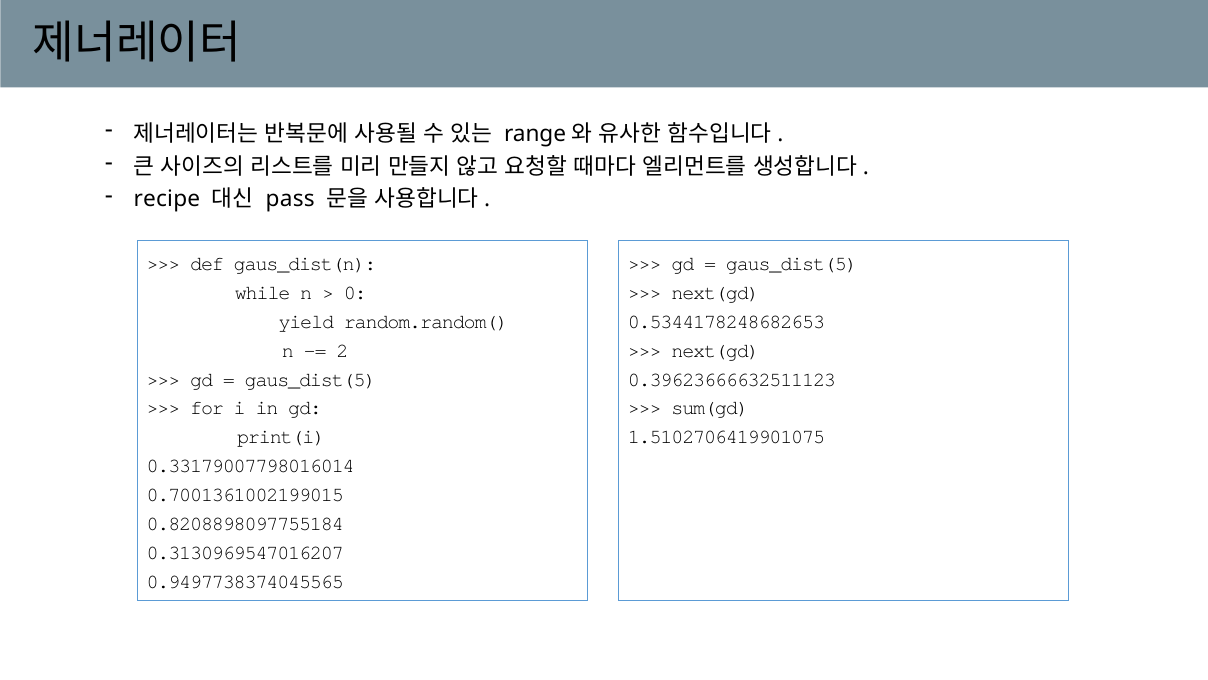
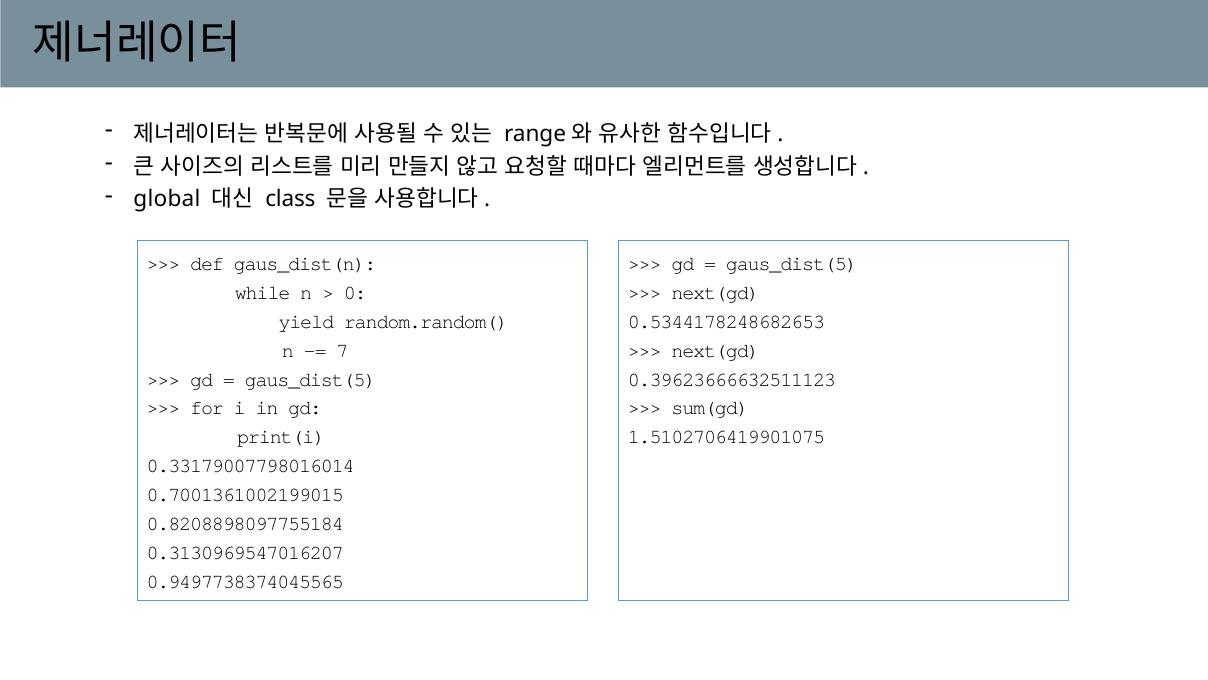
recipe: recipe -> global
pass: pass -> class
2: 2 -> 7
